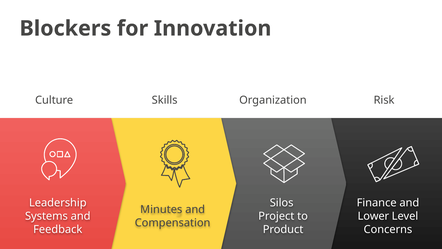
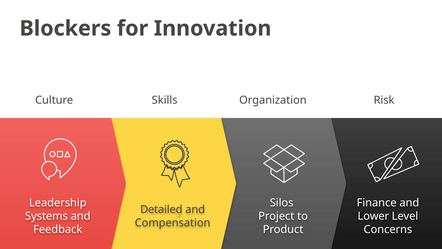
Minutes: Minutes -> Detailed
